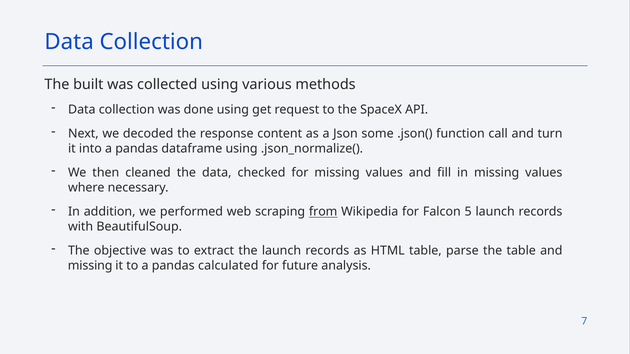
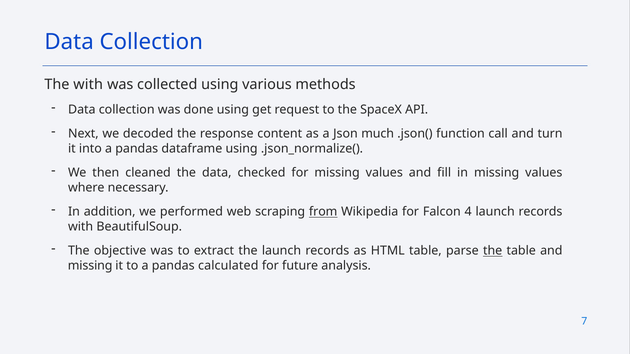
The built: built -> with
some: some -> much
5: 5 -> 4
the at (493, 251) underline: none -> present
